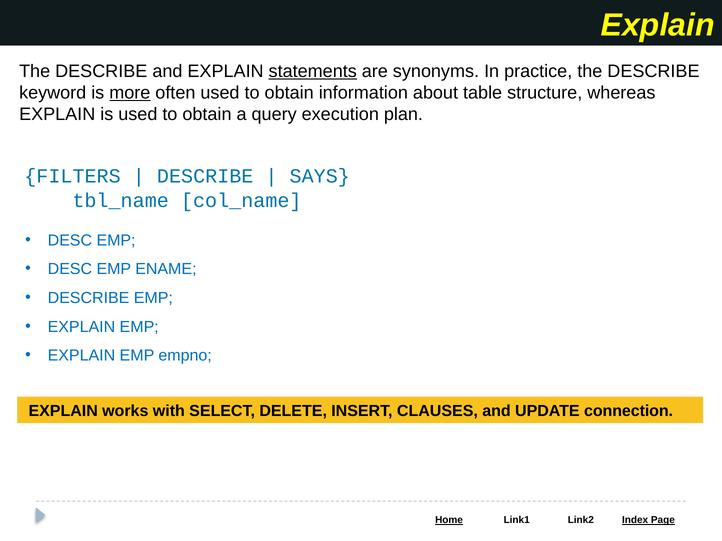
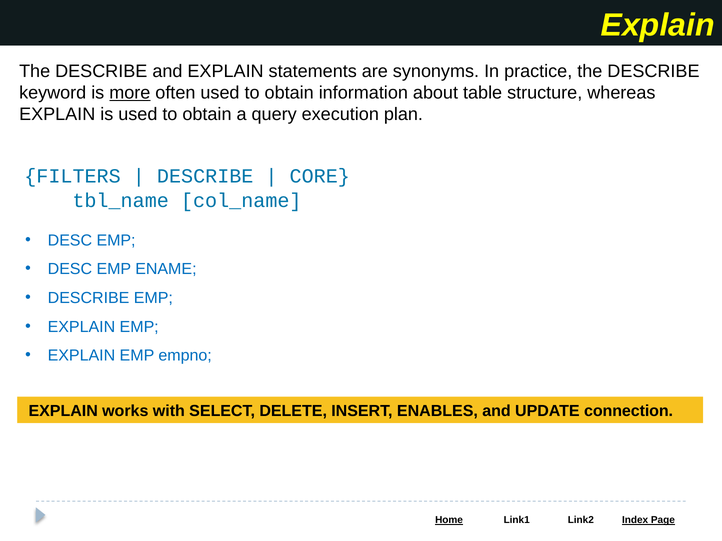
statements underline: present -> none
SAYS: SAYS -> CORE
CLAUSES: CLAUSES -> ENABLES
